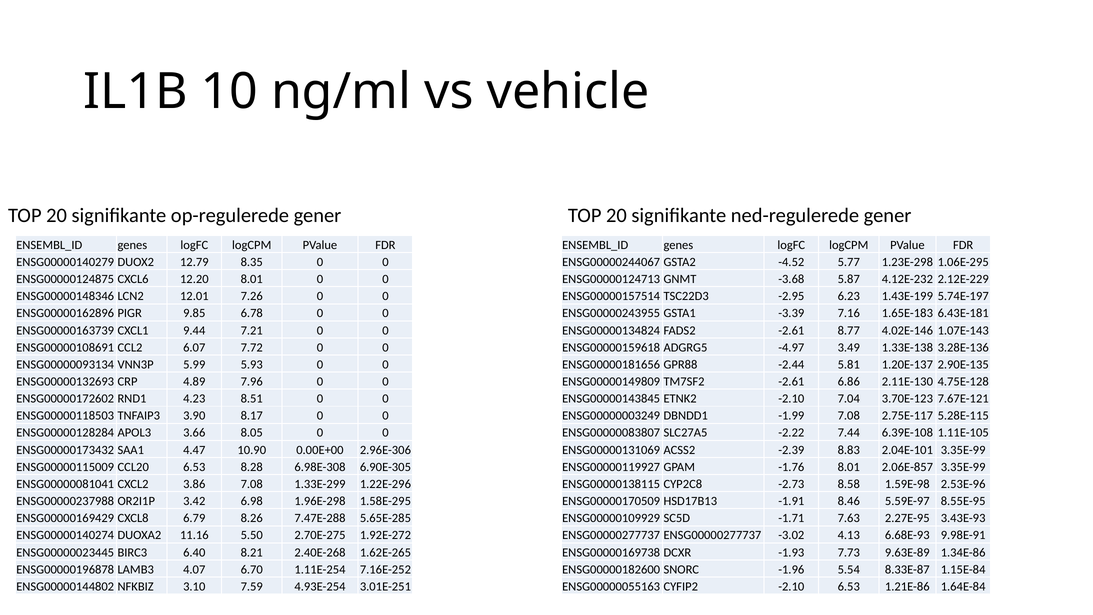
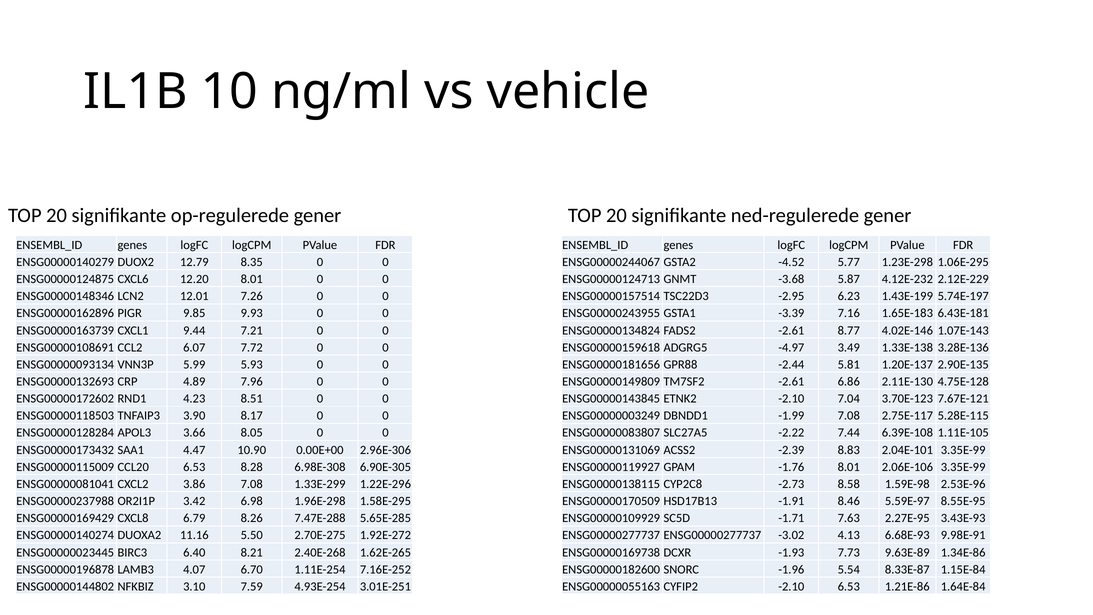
6.78: 6.78 -> 9.93
2.06E-857: 2.06E-857 -> 2.06E-106
